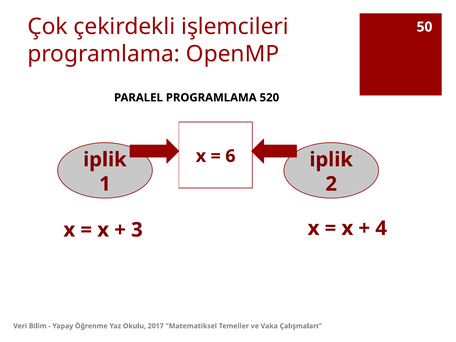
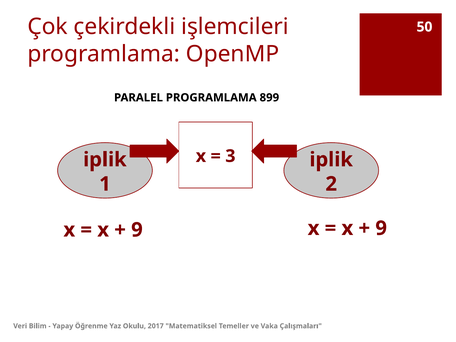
520: 520 -> 899
6: 6 -> 3
3 at (137, 230): 3 -> 9
4 at (381, 228): 4 -> 9
